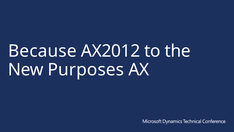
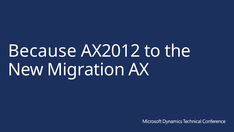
Purposes: Purposes -> Migration
